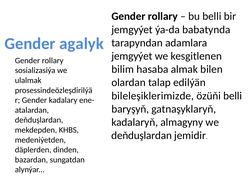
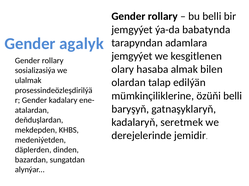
bilim: bilim -> olary
bileleşiklerimizde: bileleşiklerimizde -> mümkinçiliklerine
almagyny: almagyny -> seretmek
deňduşlardan at (142, 136): deňduşlardan -> derejelerinde
